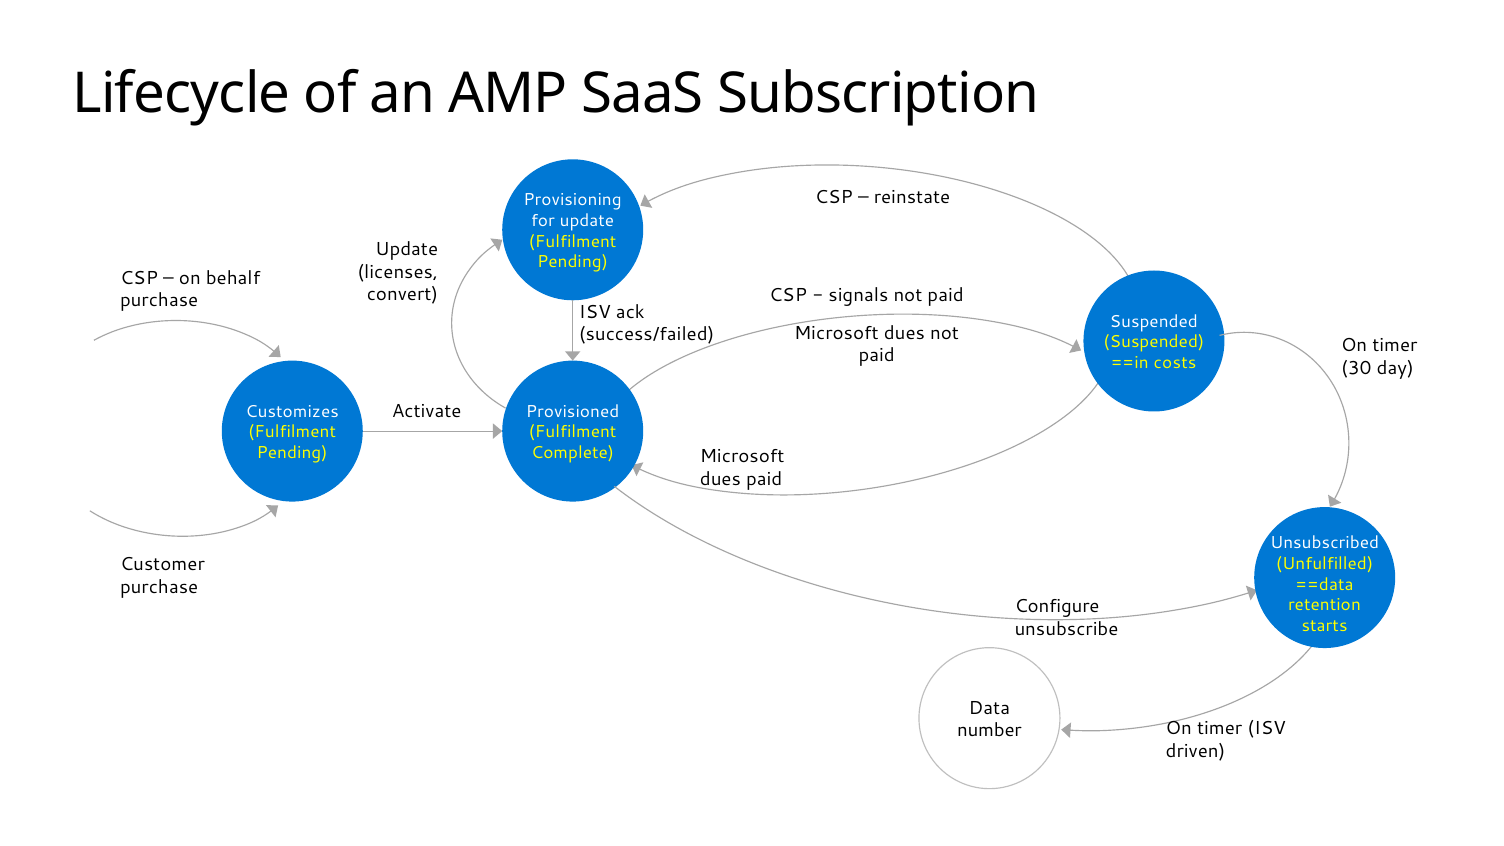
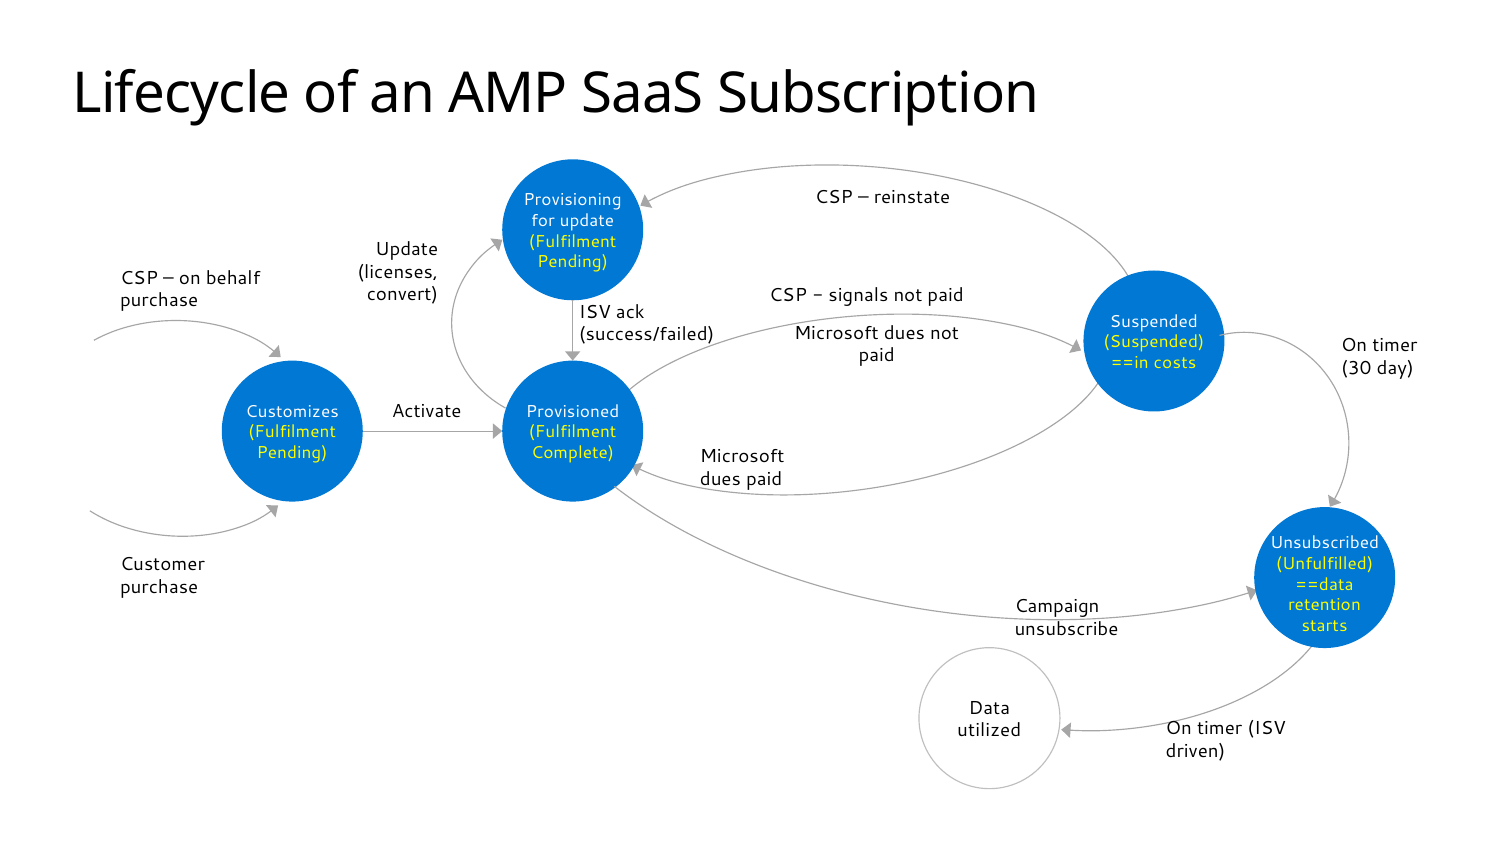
Configure: Configure -> Campaign
number: number -> utilized
